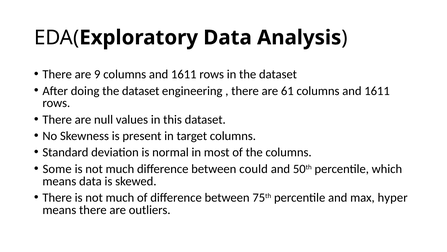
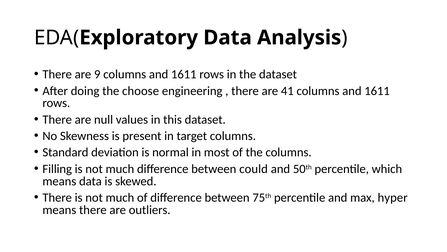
doing the dataset: dataset -> choose
61: 61 -> 41
Some: Some -> Filling
